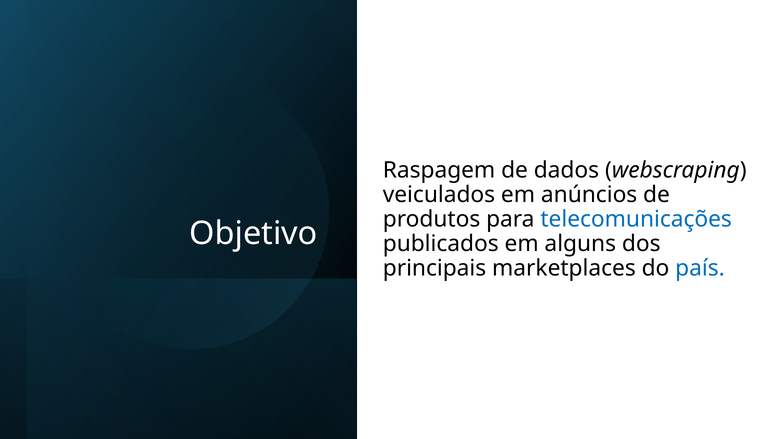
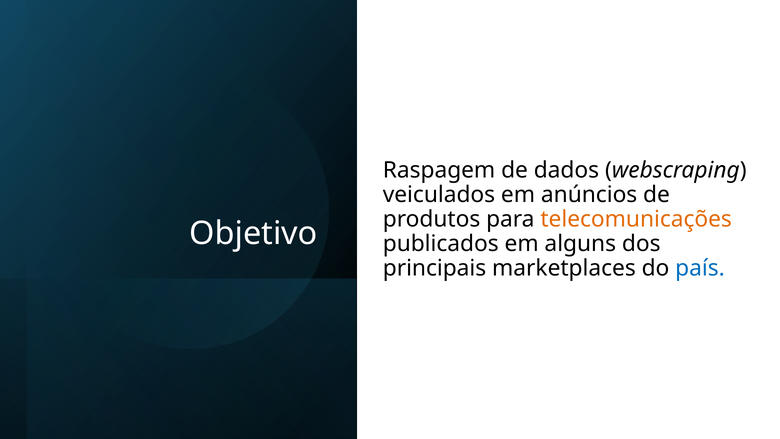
telecomunicações colour: blue -> orange
